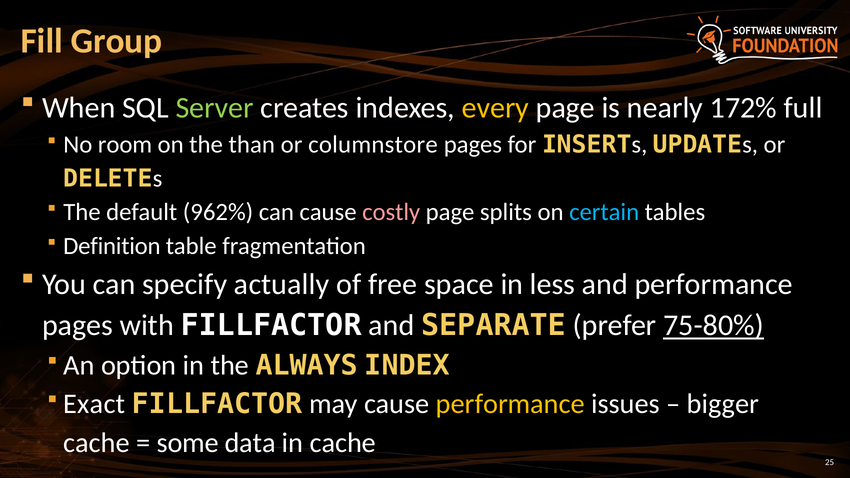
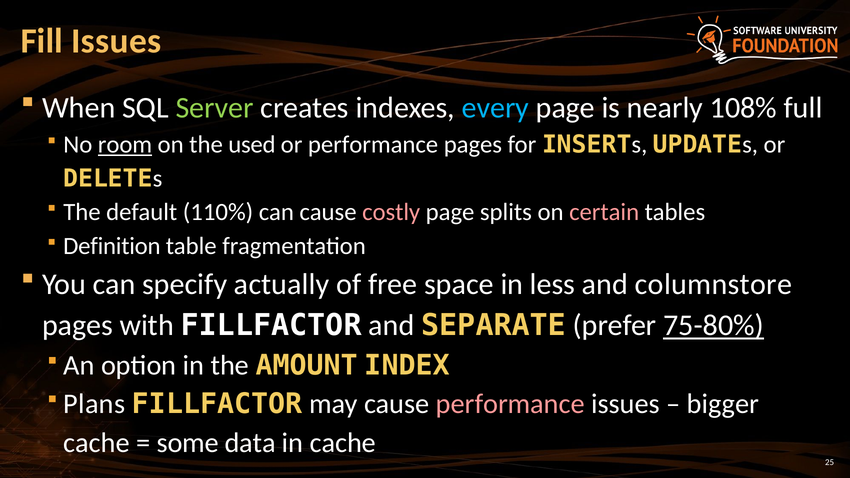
Fill Group: Group -> Issues
every colour: yellow -> light blue
172%: 172% -> 108%
room underline: none -> present
than: than -> used
or columnstore: columnstore -> performance
962%: 962% -> 110%
certain colour: light blue -> pink
and performance: performance -> columnstore
ALWAYS: ALWAYS -> AMOUNT
Exact: Exact -> Plans
performance at (510, 404) colour: yellow -> pink
